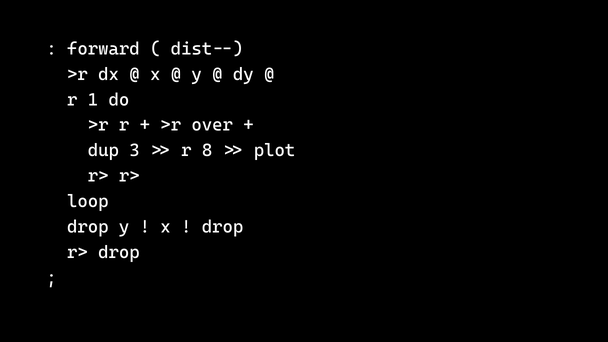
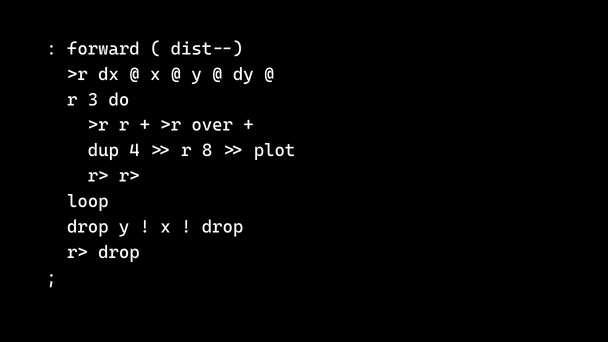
1: 1 -> 3
3: 3 -> 4
